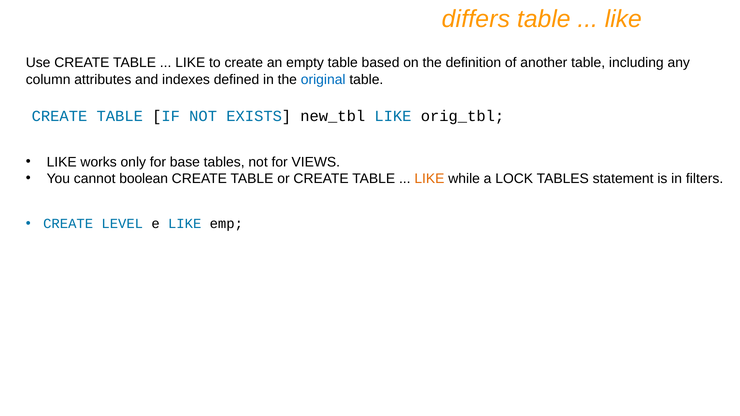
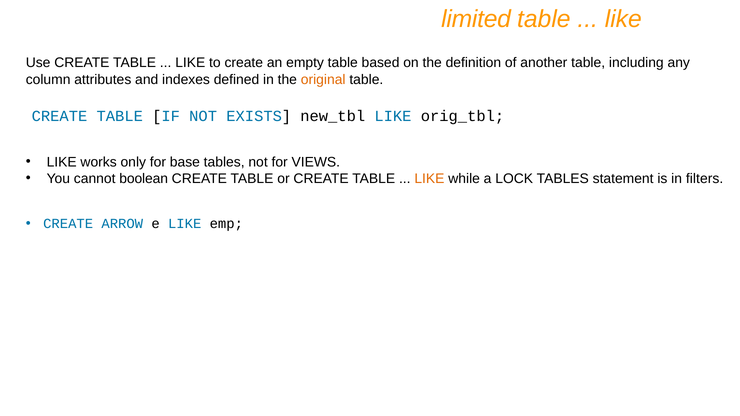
differs: differs -> limited
original colour: blue -> orange
LEVEL: LEVEL -> ARROW
